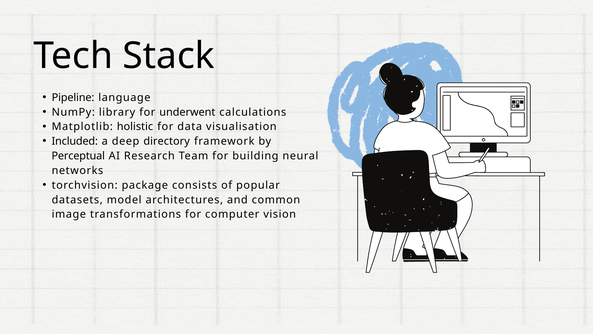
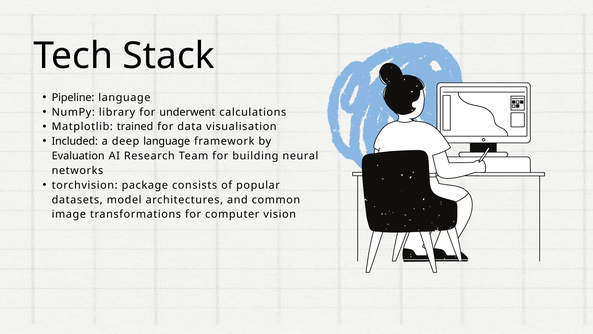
holistic: holistic -> trained
deep directory: directory -> language
Perceptual: Perceptual -> Evaluation
